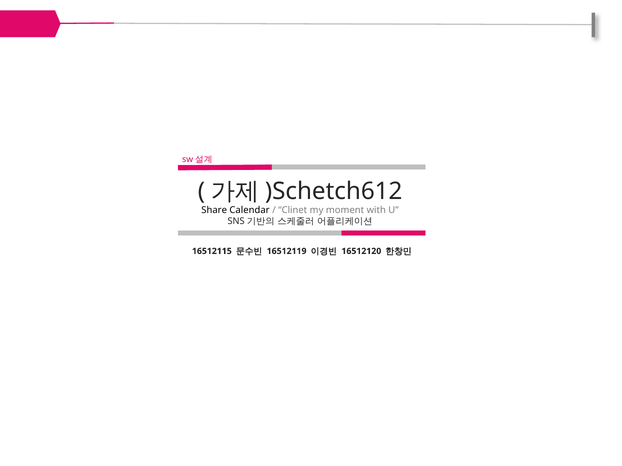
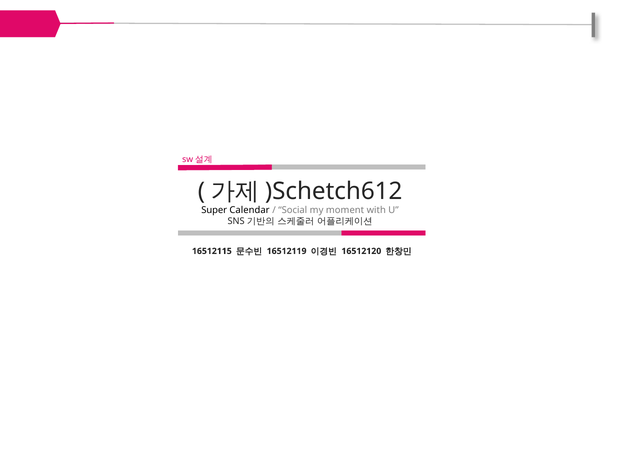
Share: Share -> Super
Clinet: Clinet -> Social
